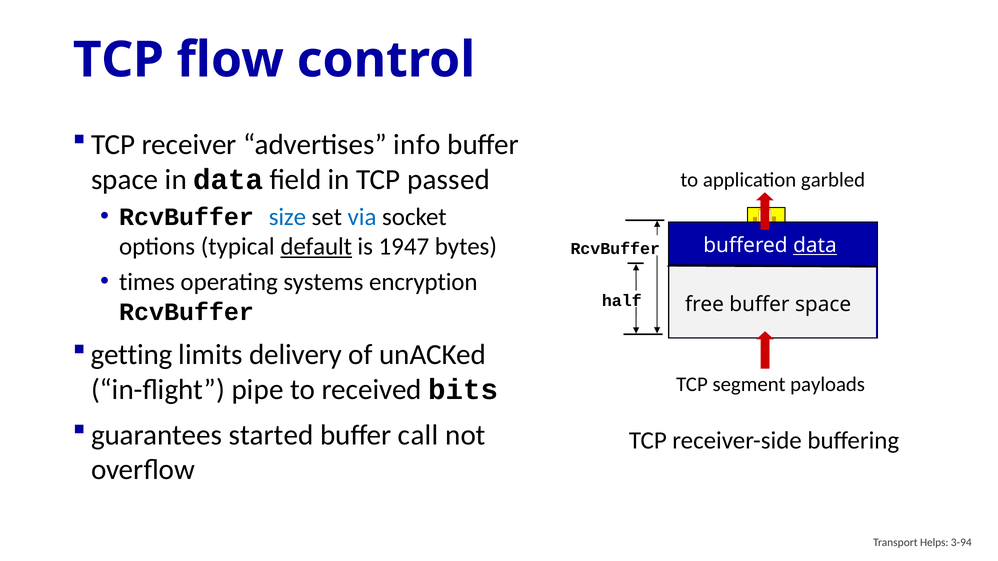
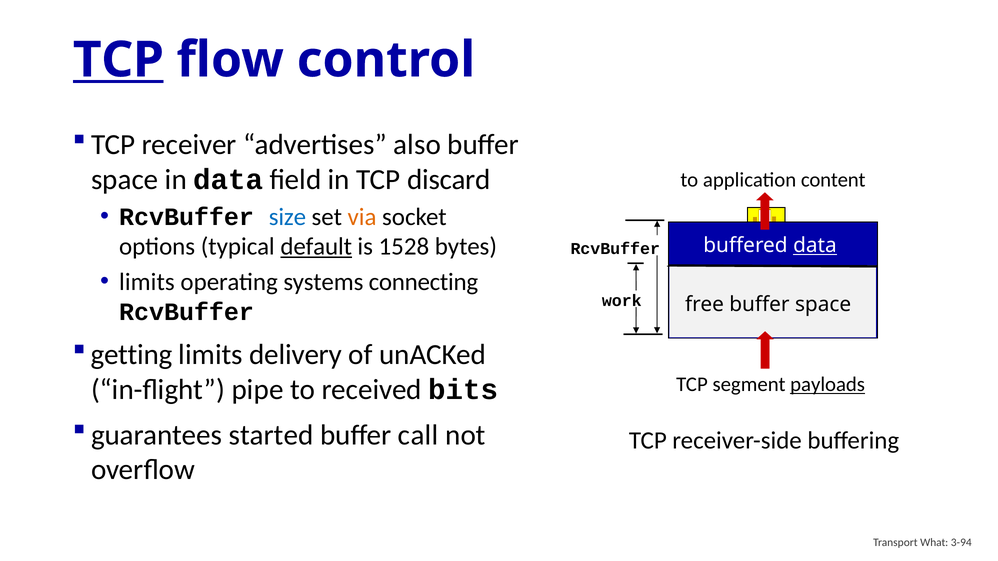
TCP at (118, 60) underline: none -> present
info: info -> also
passed: passed -> discard
garbled: garbled -> content
via colour: blue -> orange
1947: 1947 -> 1528
times at (147, 282): times -> limits
encryption: encryption -> connecting
half: half -> work
payloads underline: none -> present
Helps: Helps -> What
